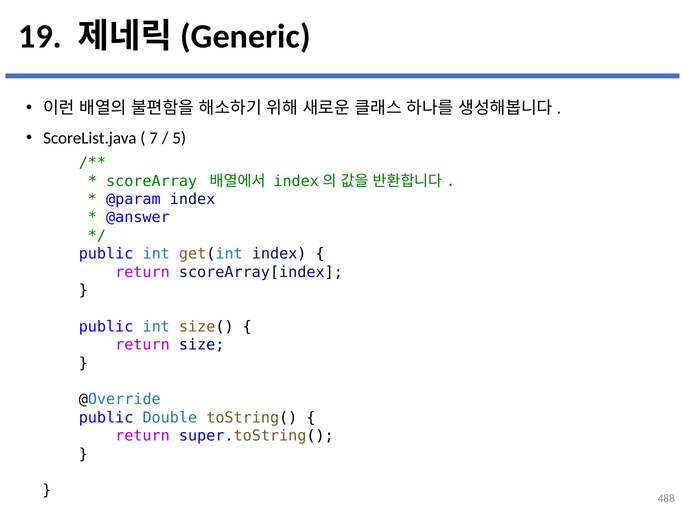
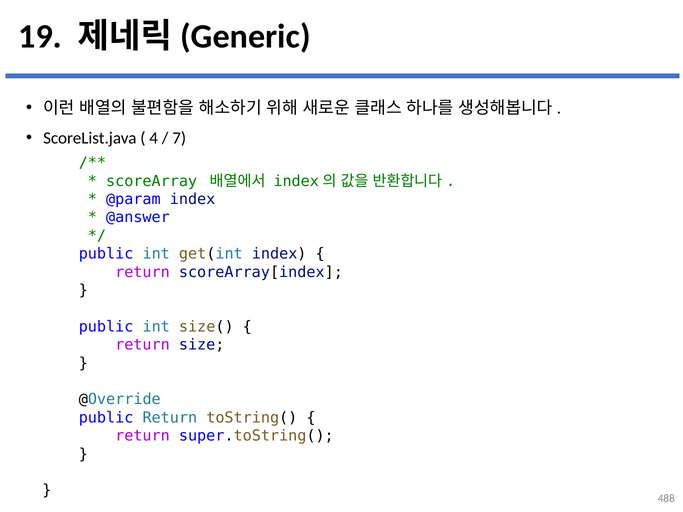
7: 7 -> 4
5: 5 -> 7
public Double: Double -> Return
